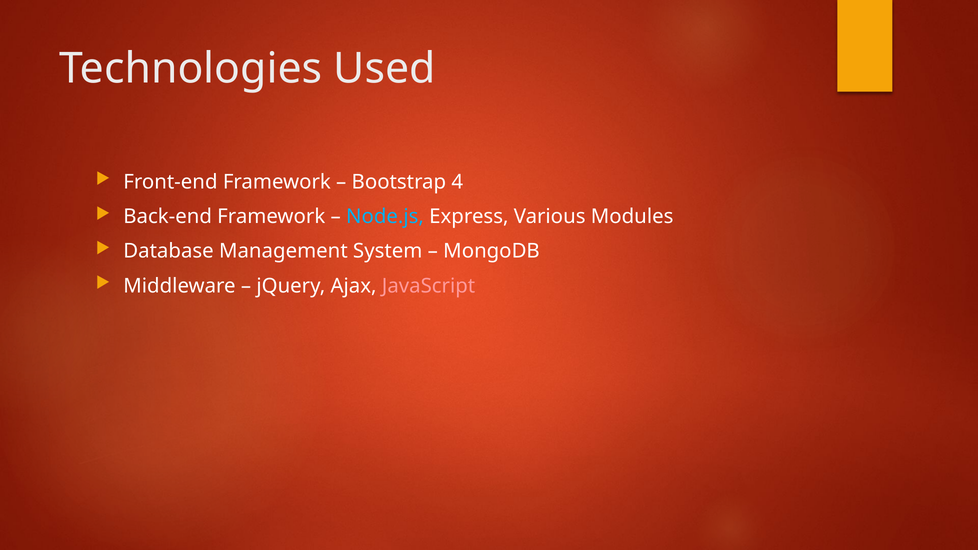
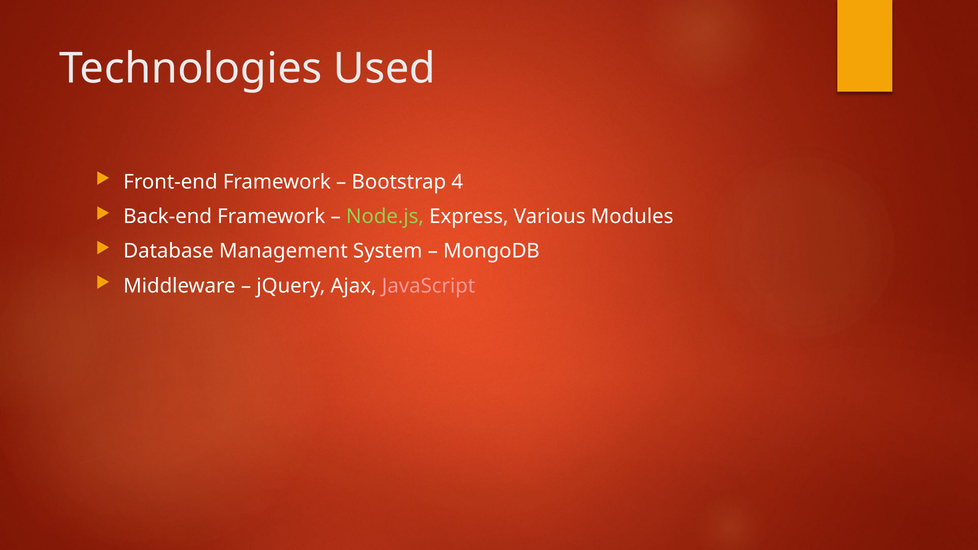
Node.js colour: light blue -> light green
